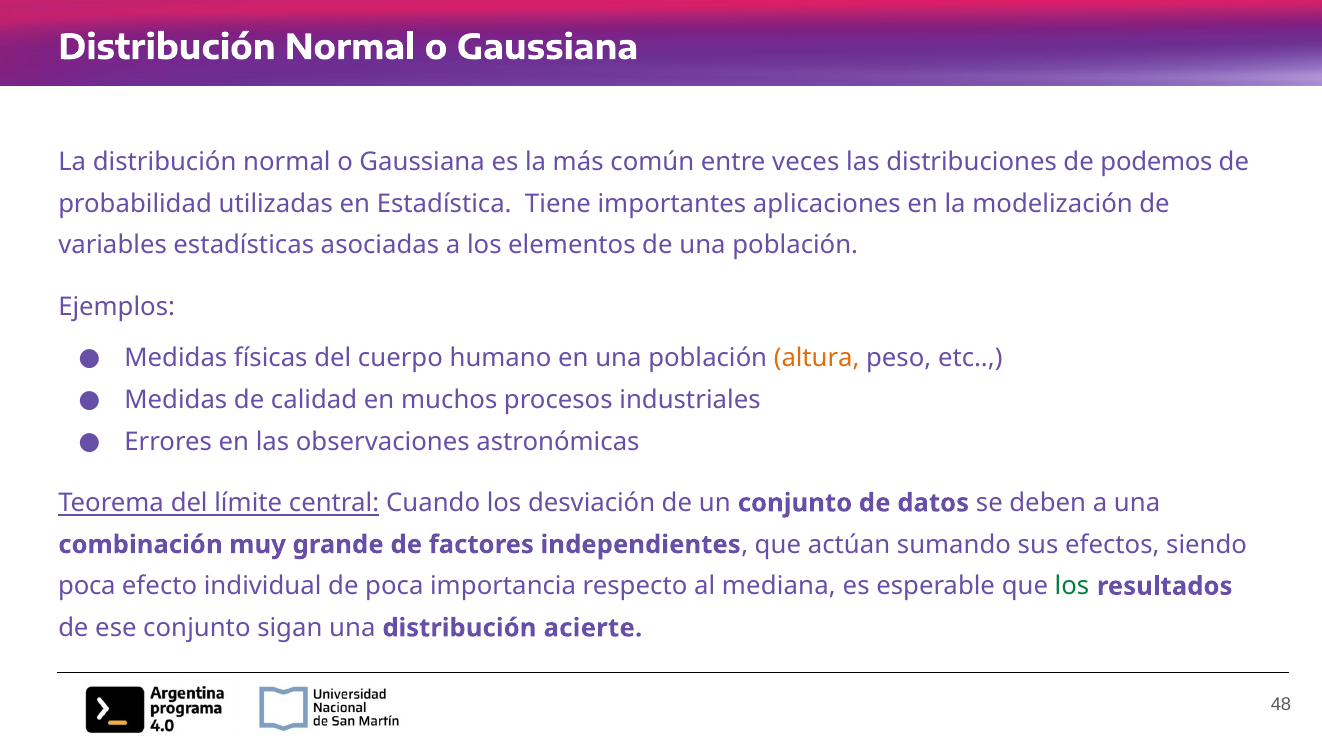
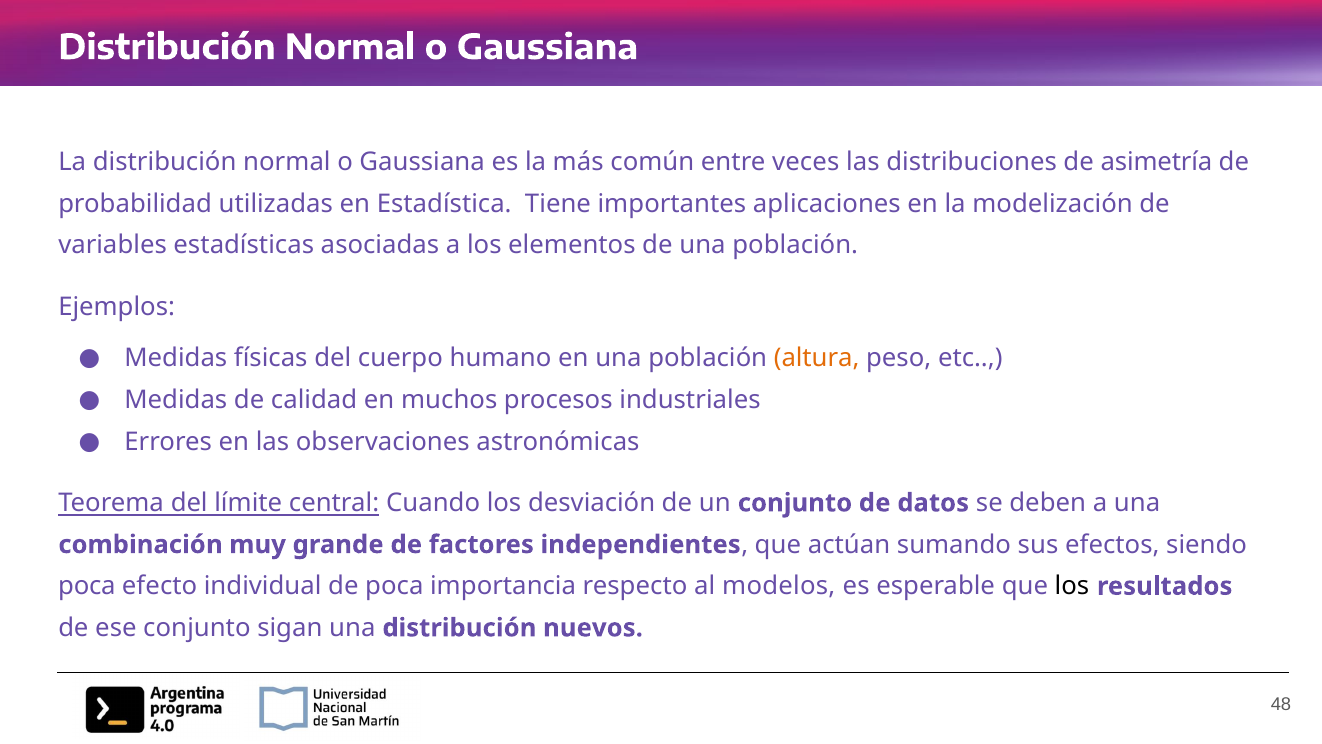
podemos: podemos -> asimetría
mediana: mediana -> modelos
los at (1072, 586) colour: green -> black
acierte: acierte -> nuevos
